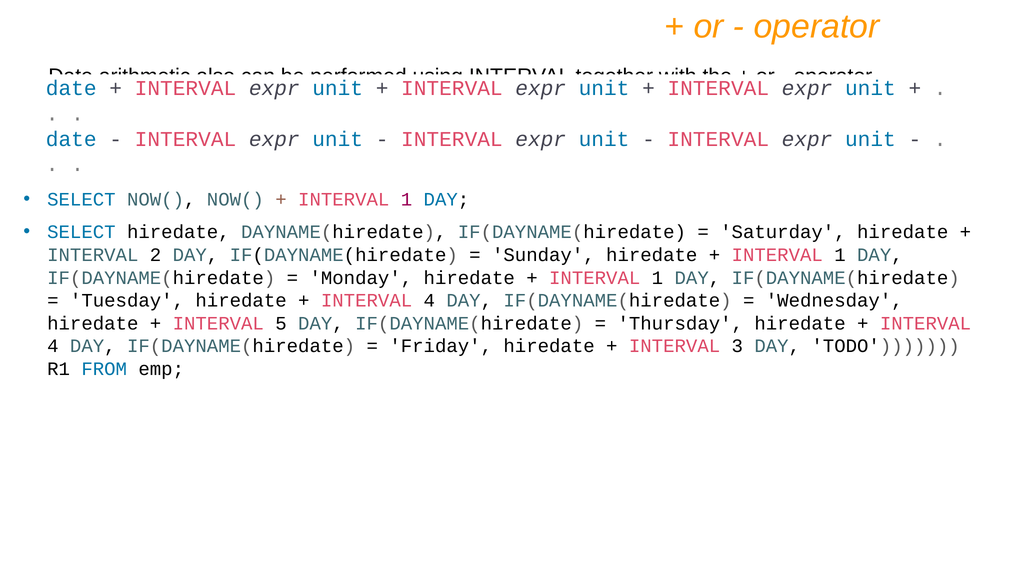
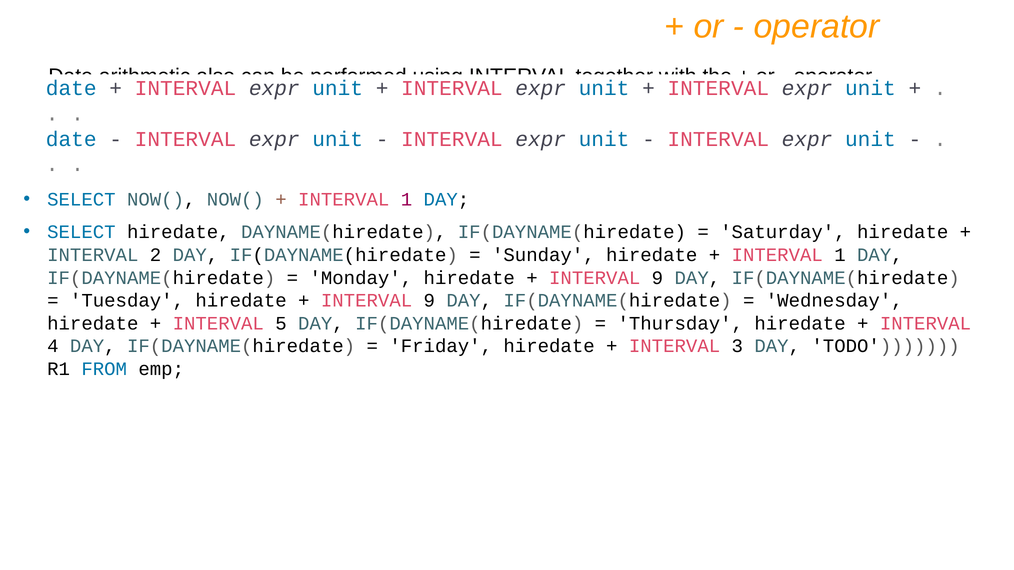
1 at (657, 278): 1 -> 9
4 at (429, 301): 4 -> 9
